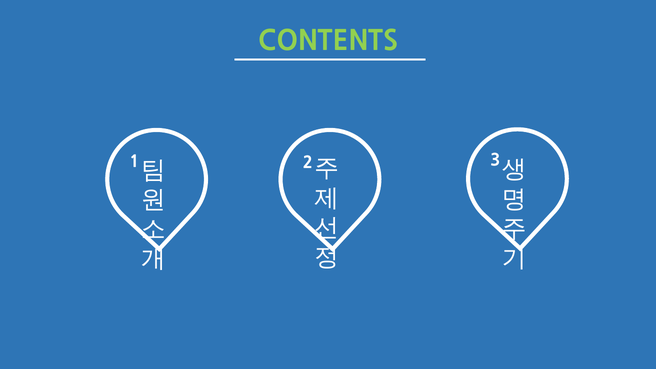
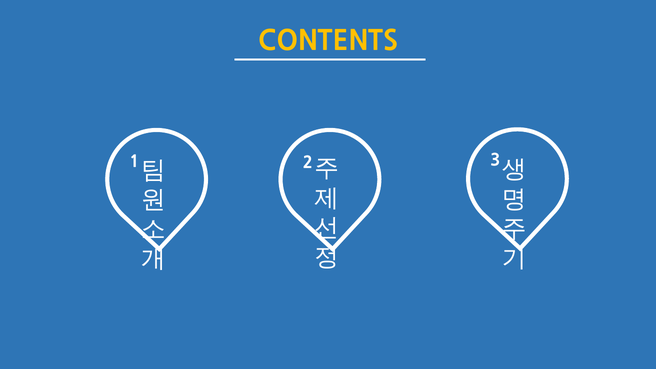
CONTENTS colour: light green -> yellow
